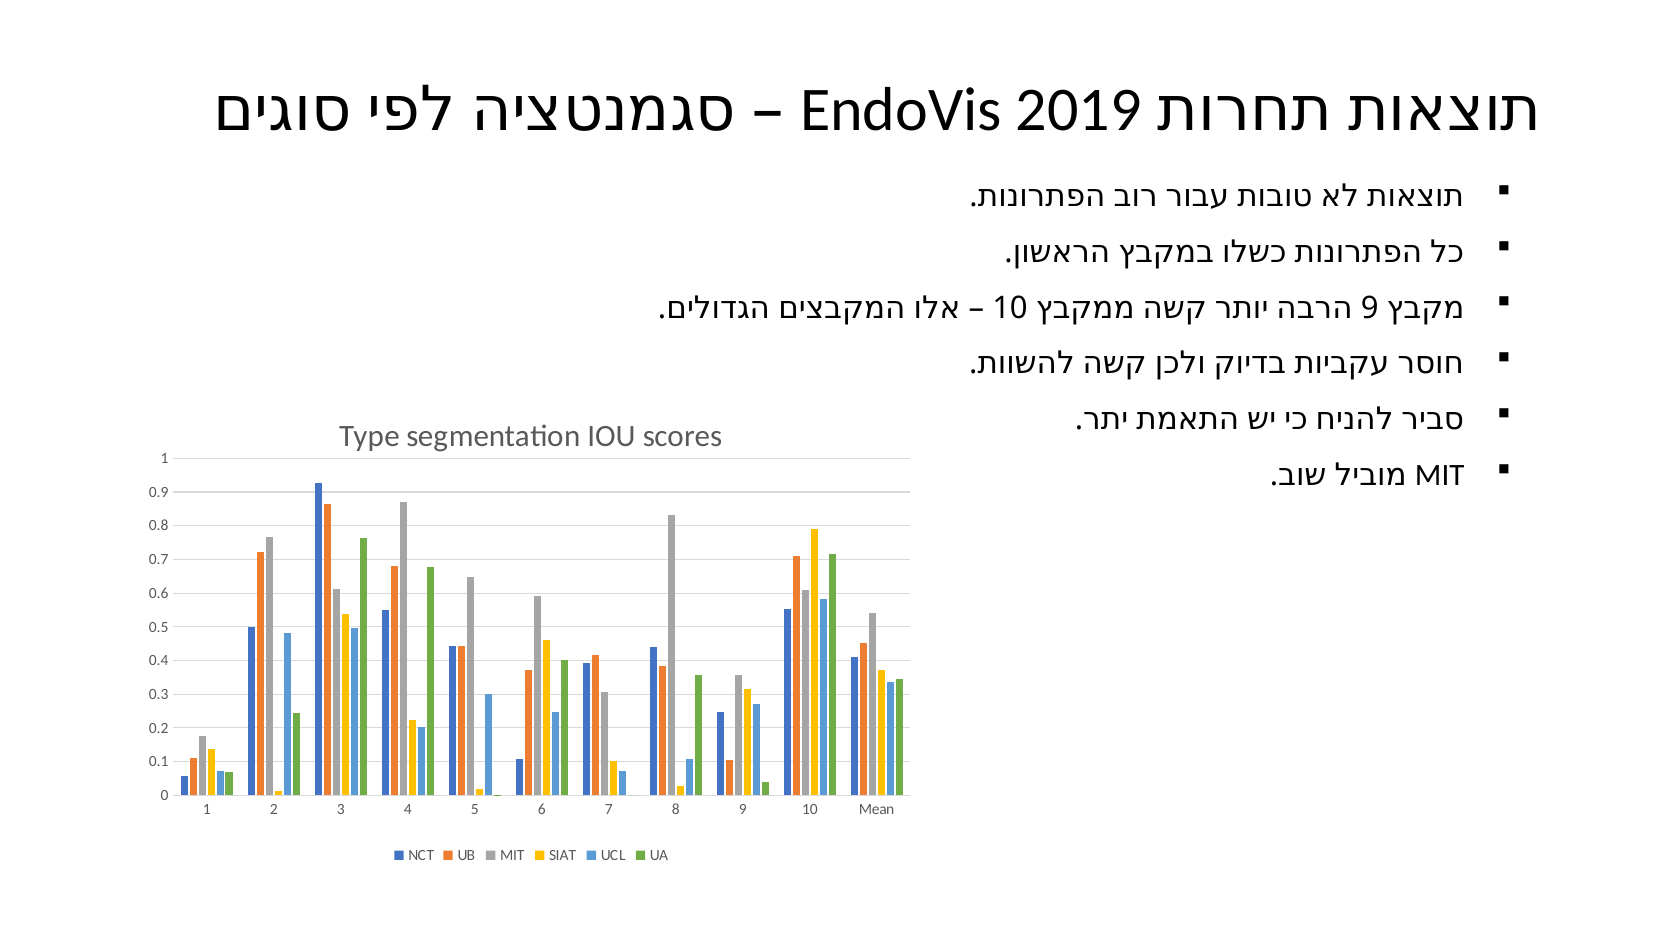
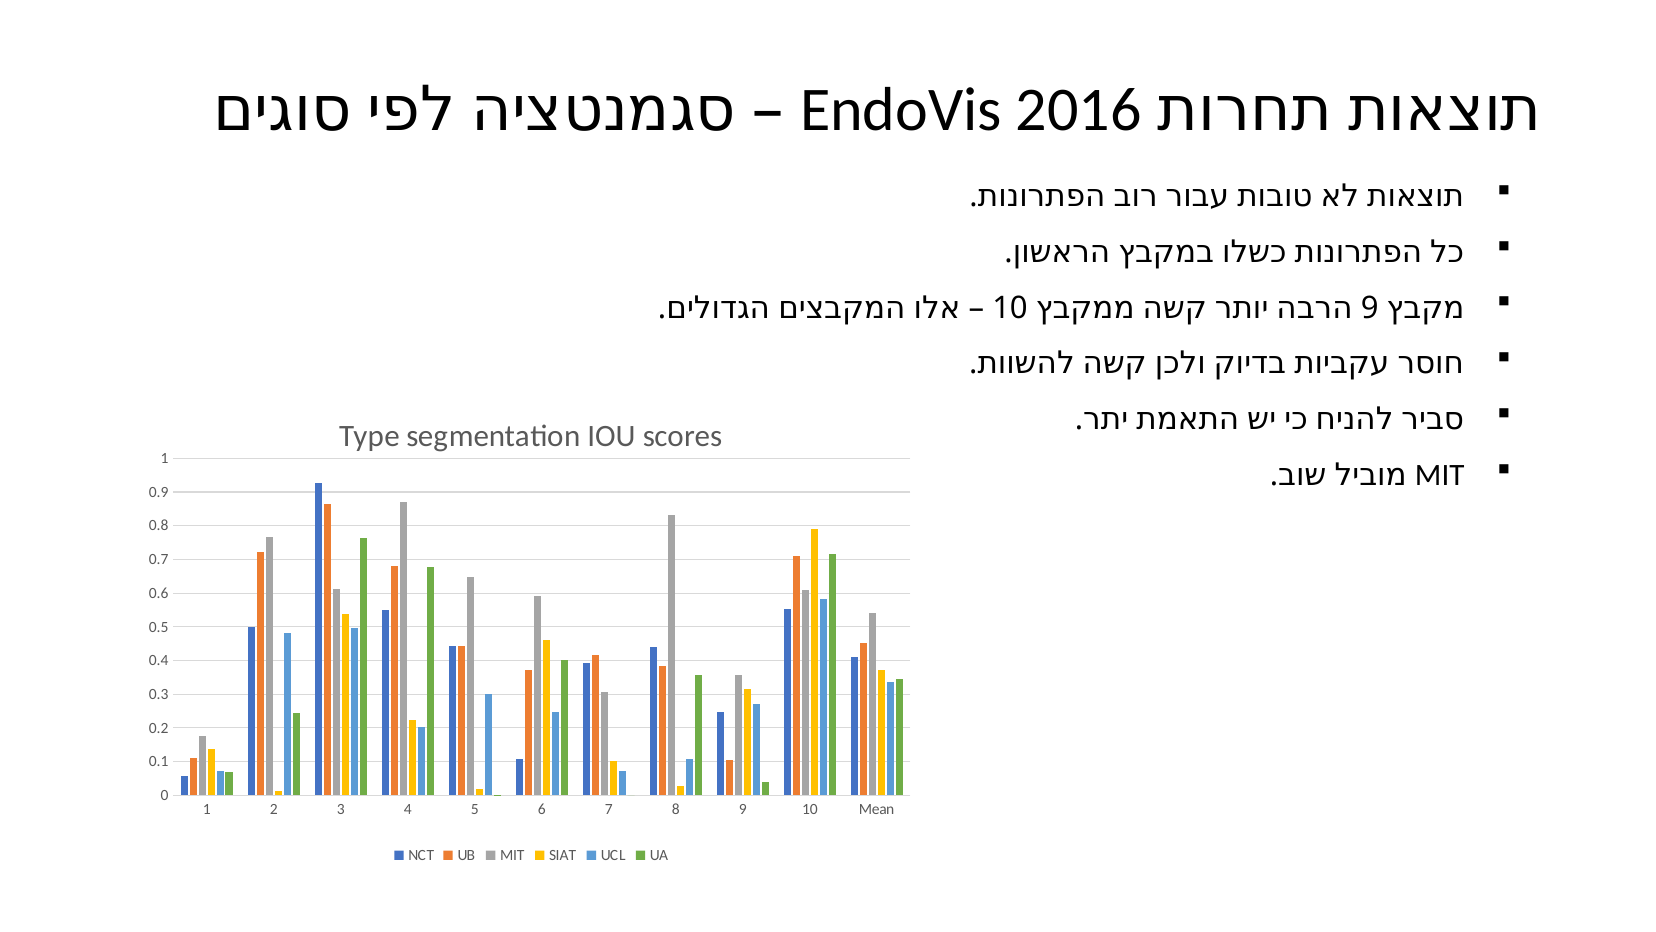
2019: 2019 -> 2016
